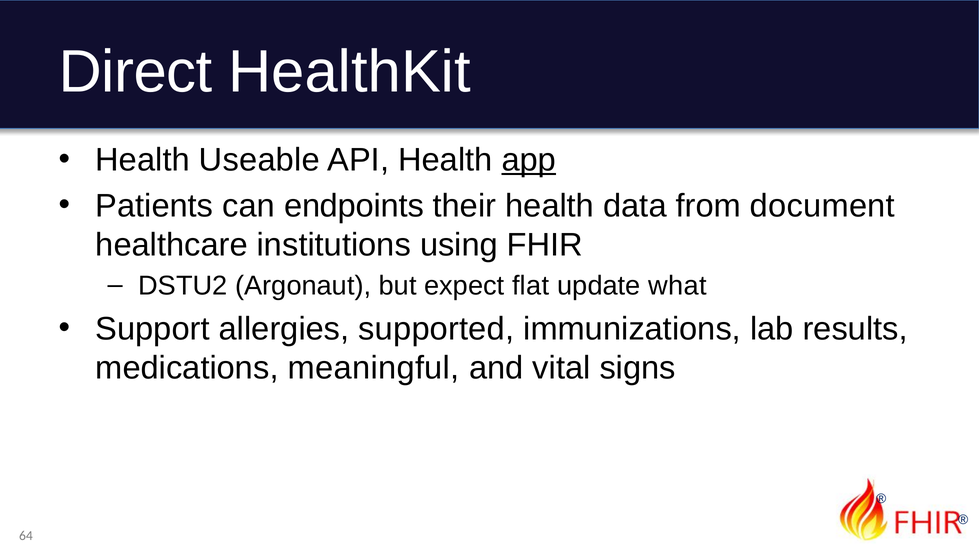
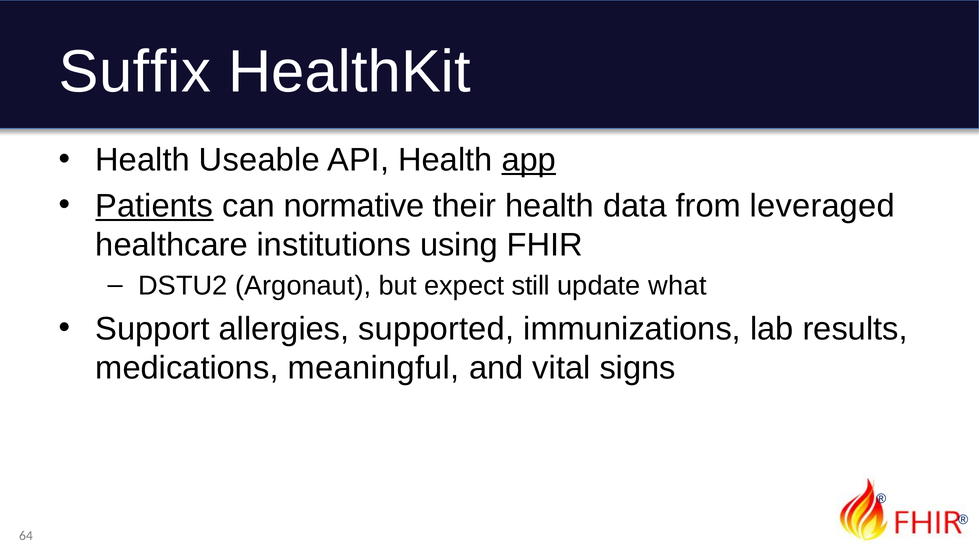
Direct: Direct -> Suffix
Patients underline: none -> present
endpoints: endpoints -> normative
document: document -> leveraged
flat: flat -> still
